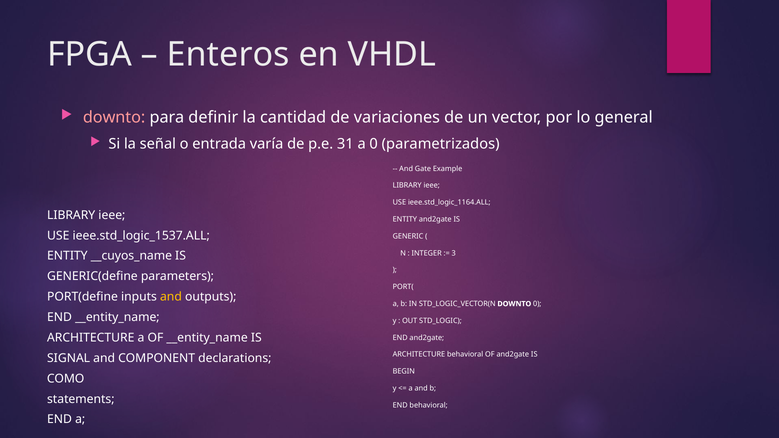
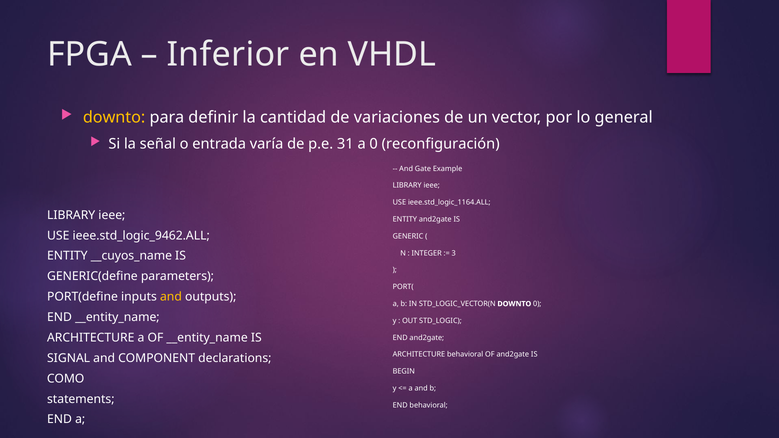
Enteros: Enteros -> Inferior
downto at (114, 118) colour: pink -> yellow
parametrizados: parametrizados -> reconfiguración
ieee.std_logic_1537.ALL: ieee.std_logic_1537.ALL -> ieee.std_logic_9462.ALL
